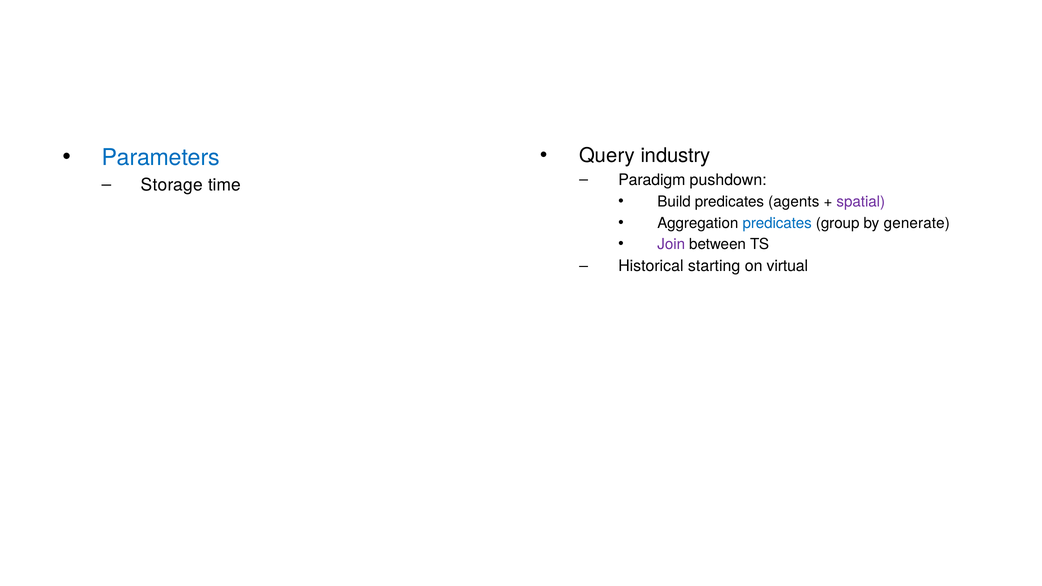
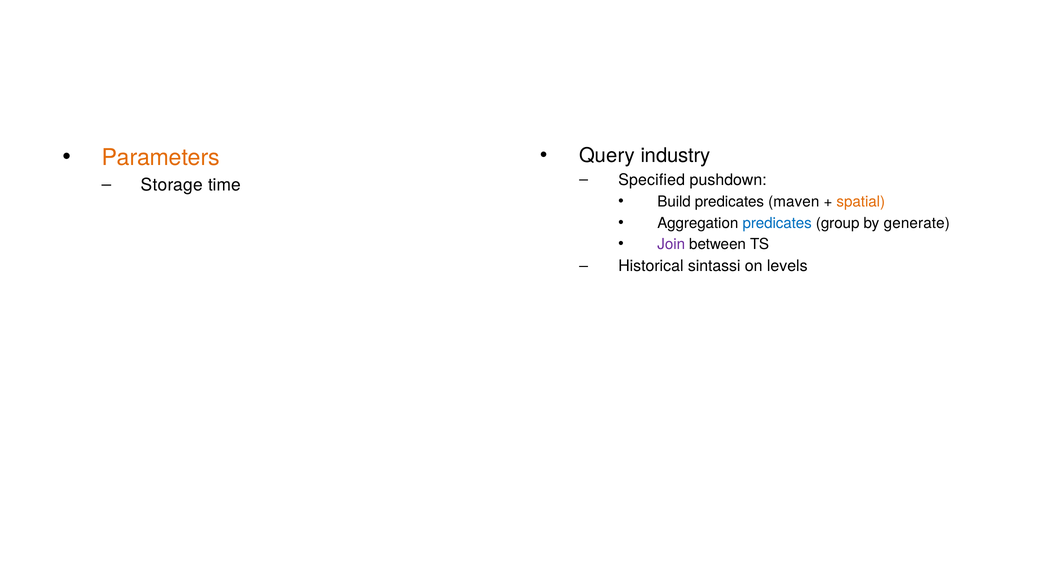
Parameters colour: blue -> orange
Paradigm: Paradigm -> Specified
agents: agents -> maven
spatial colour: purple -> orange
starting: starting -> sintassi
virtual: virtual -> levels
